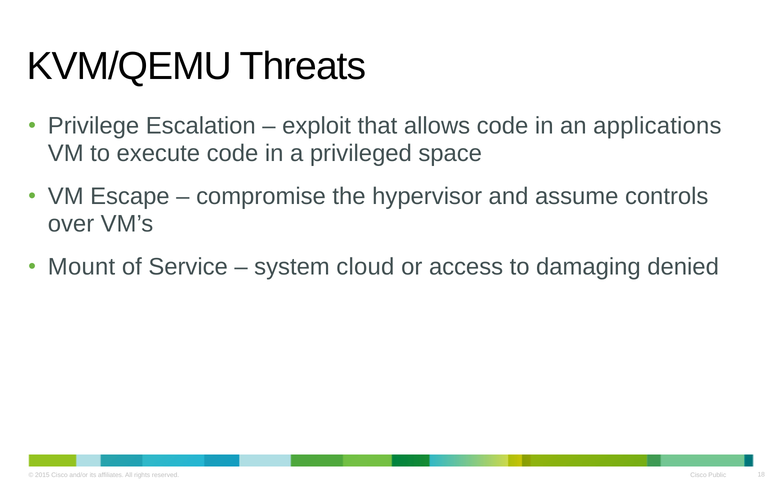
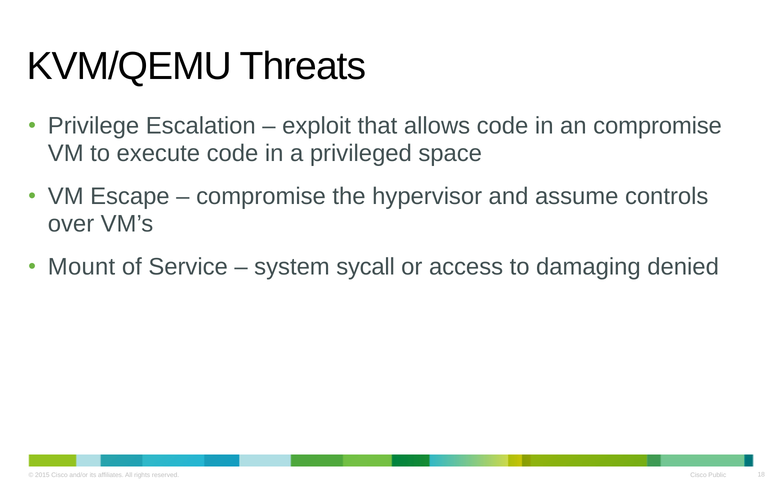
an applications: applications -> compromise
cloud: cloud -> sycall
